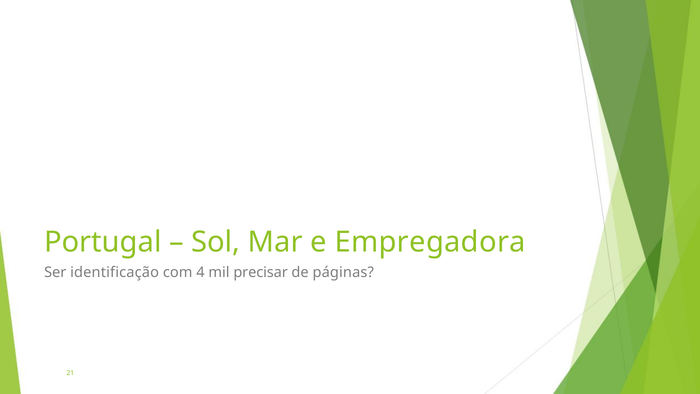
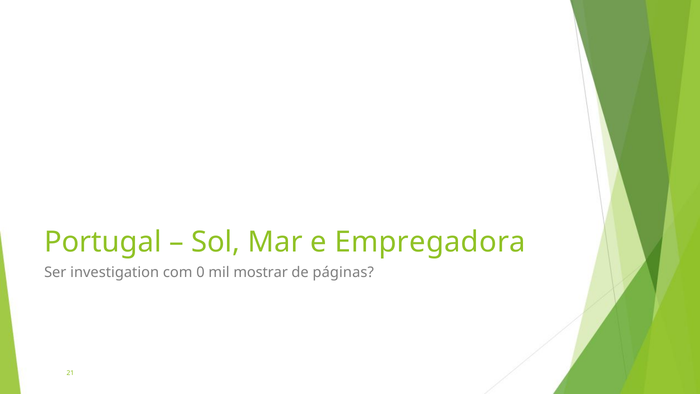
identificação: identificação -> investigation
4: 4 -> 0
precisar: precisar -> mostrar
